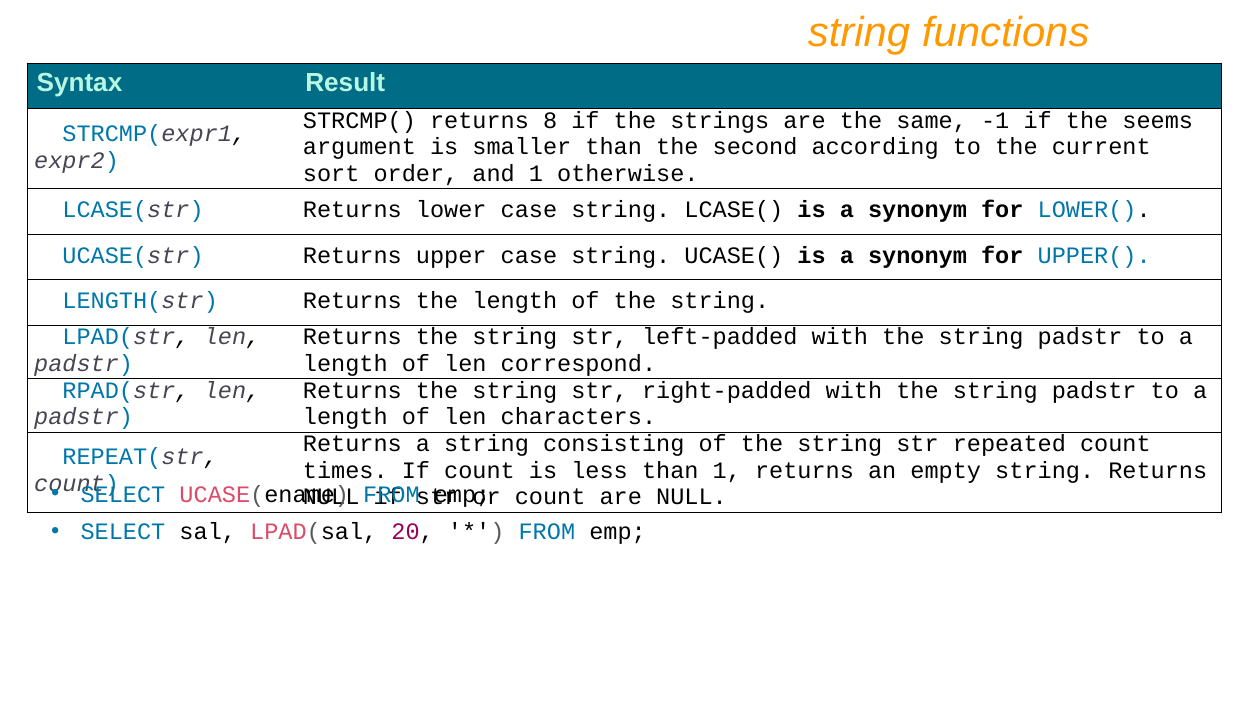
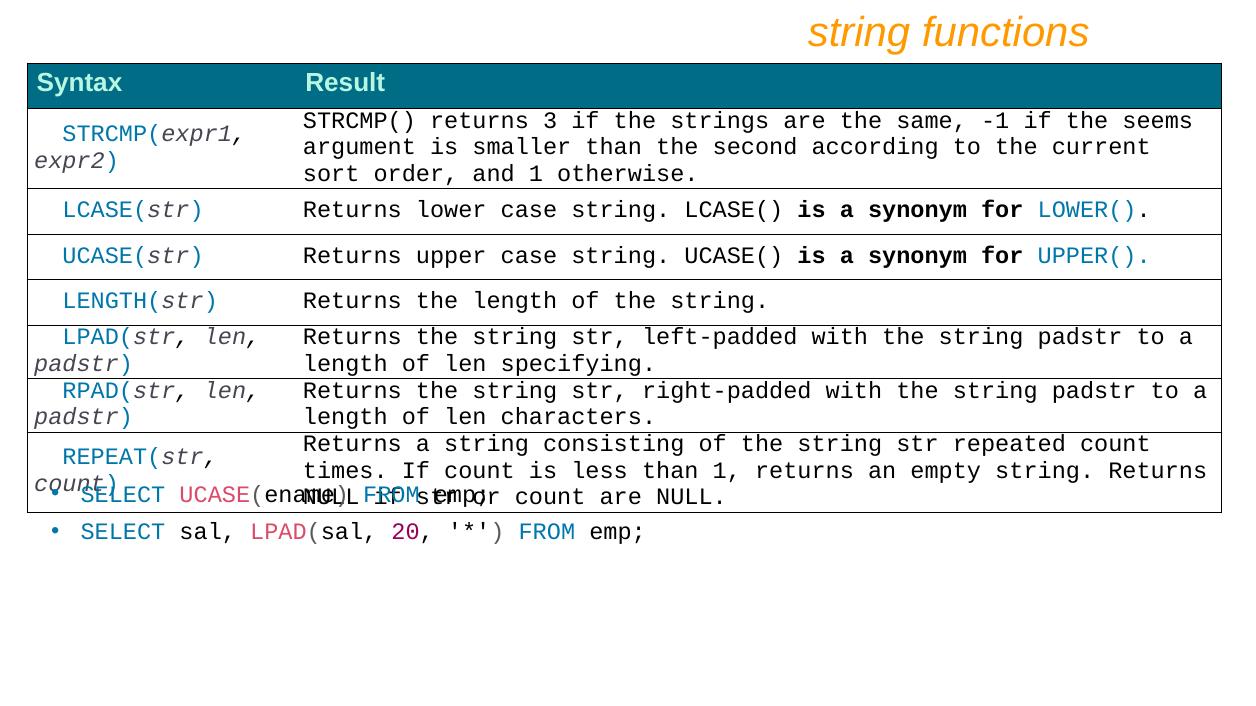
8: 8 -> 3
correspond: correspond -> specifying
